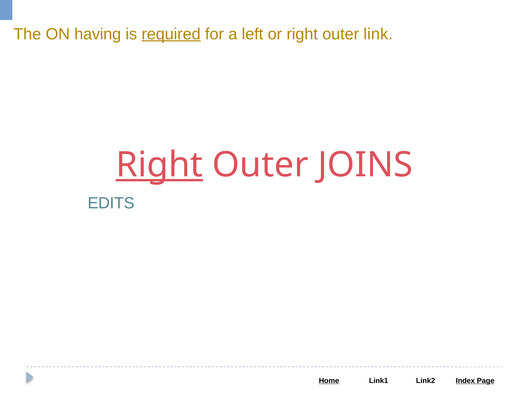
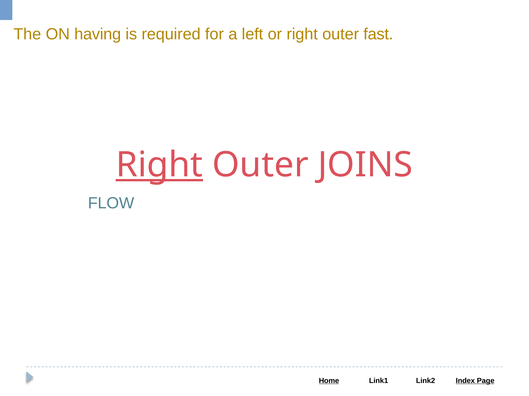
required underline: present -> none
link: link -> fast
EDITS: EDITS -> FLOW
